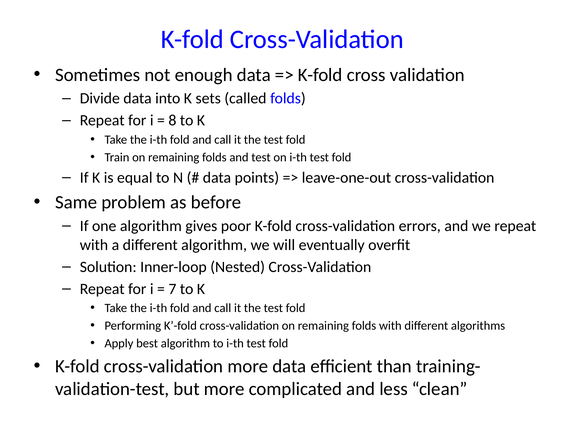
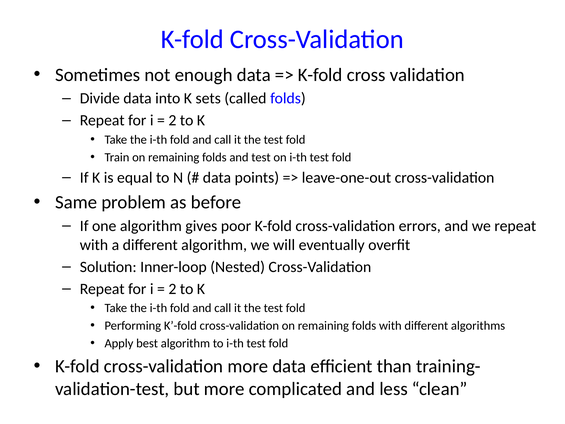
8 at (172, 120): 8 -> 2
7 at (172, 289): 7 -> 2
